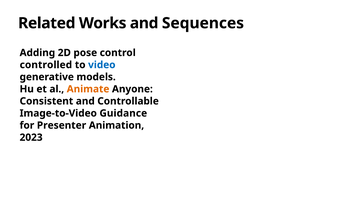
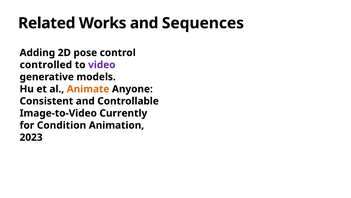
video colour: blue -> purple
Guidance: Guidance -> Currently
Presenter: Presenter -> Condition
